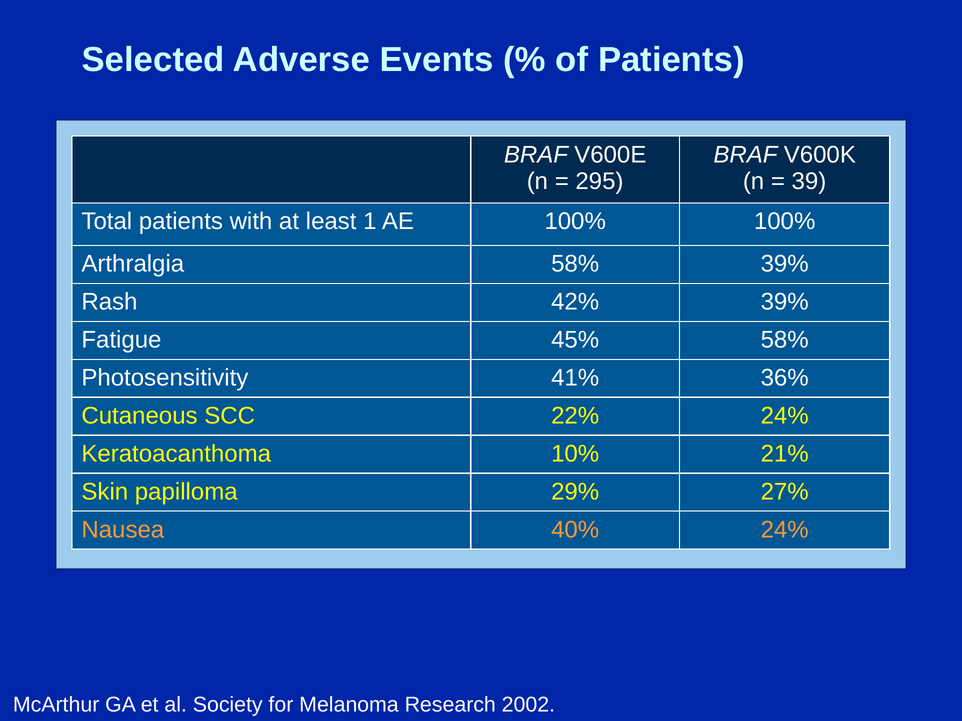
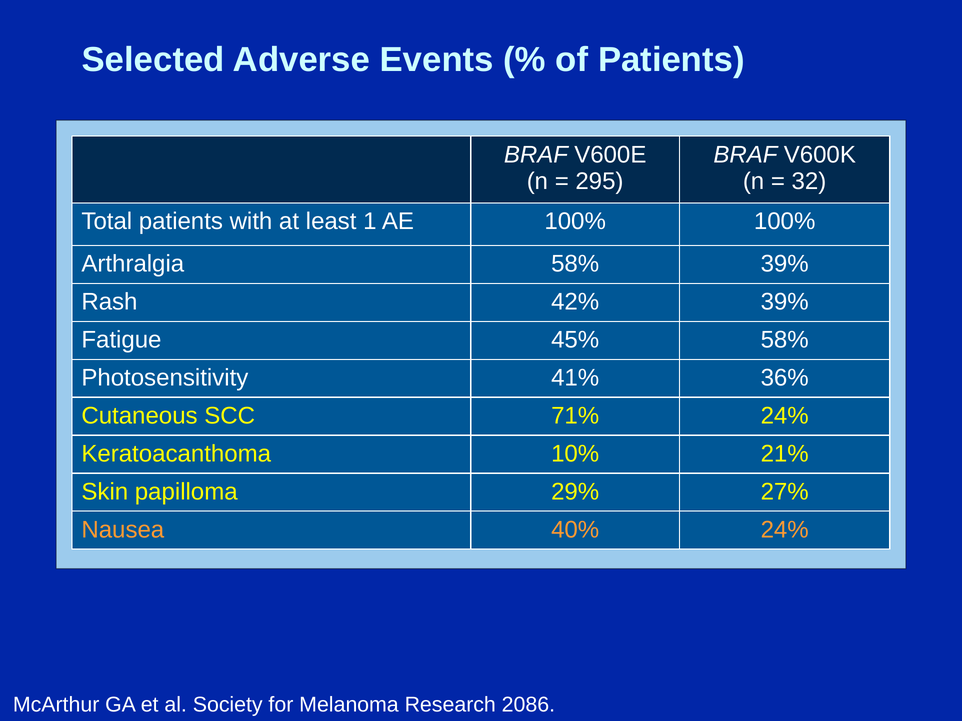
39: 39 -> 32
22%: 22% -> 71%
2002: 2002 -> 2086
